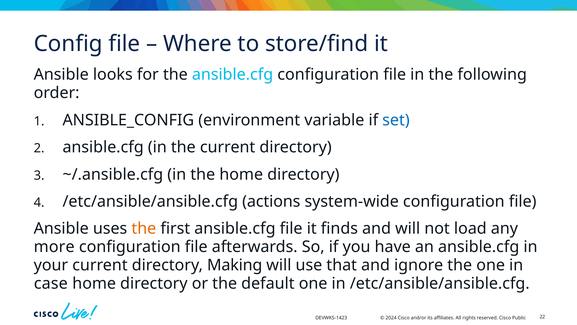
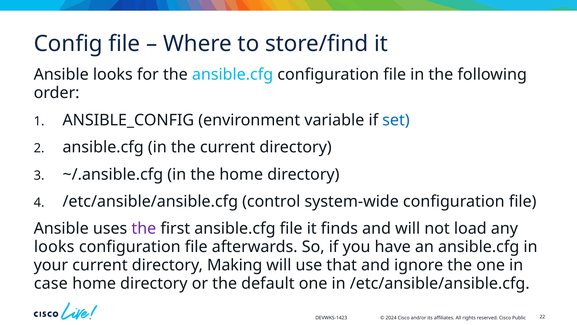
actions: actions -> control
the at (144, 228) colour: orange -> purple
more at (54, 247): more -> looks
